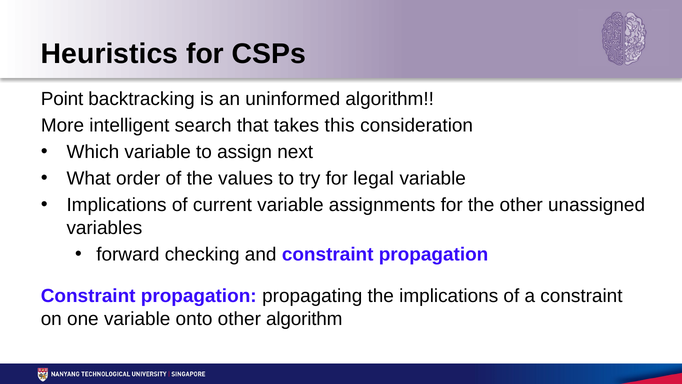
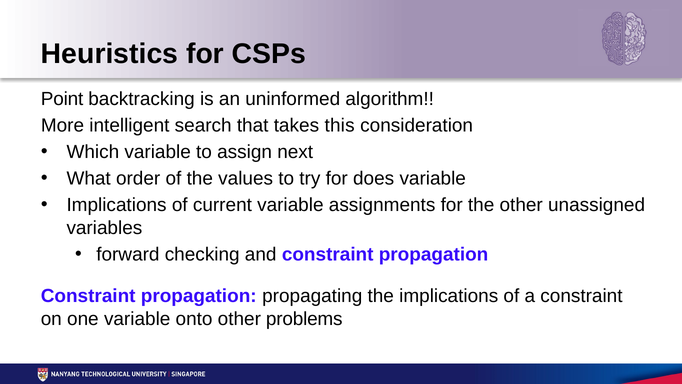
legal: legal -> does
other algorithm: algorithm -> problems
